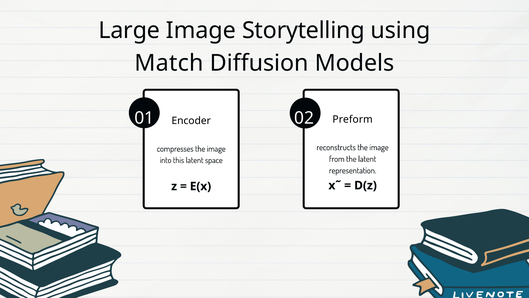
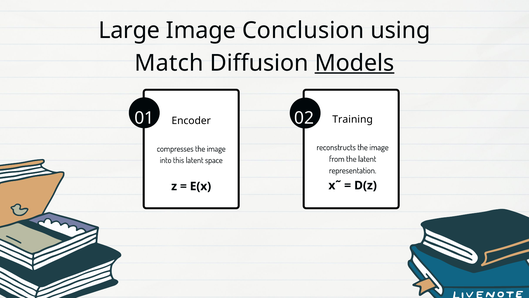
Storytelling: Storytelling -> Conclusion
Models underline: none -> present
Preform: Preform -> Training
